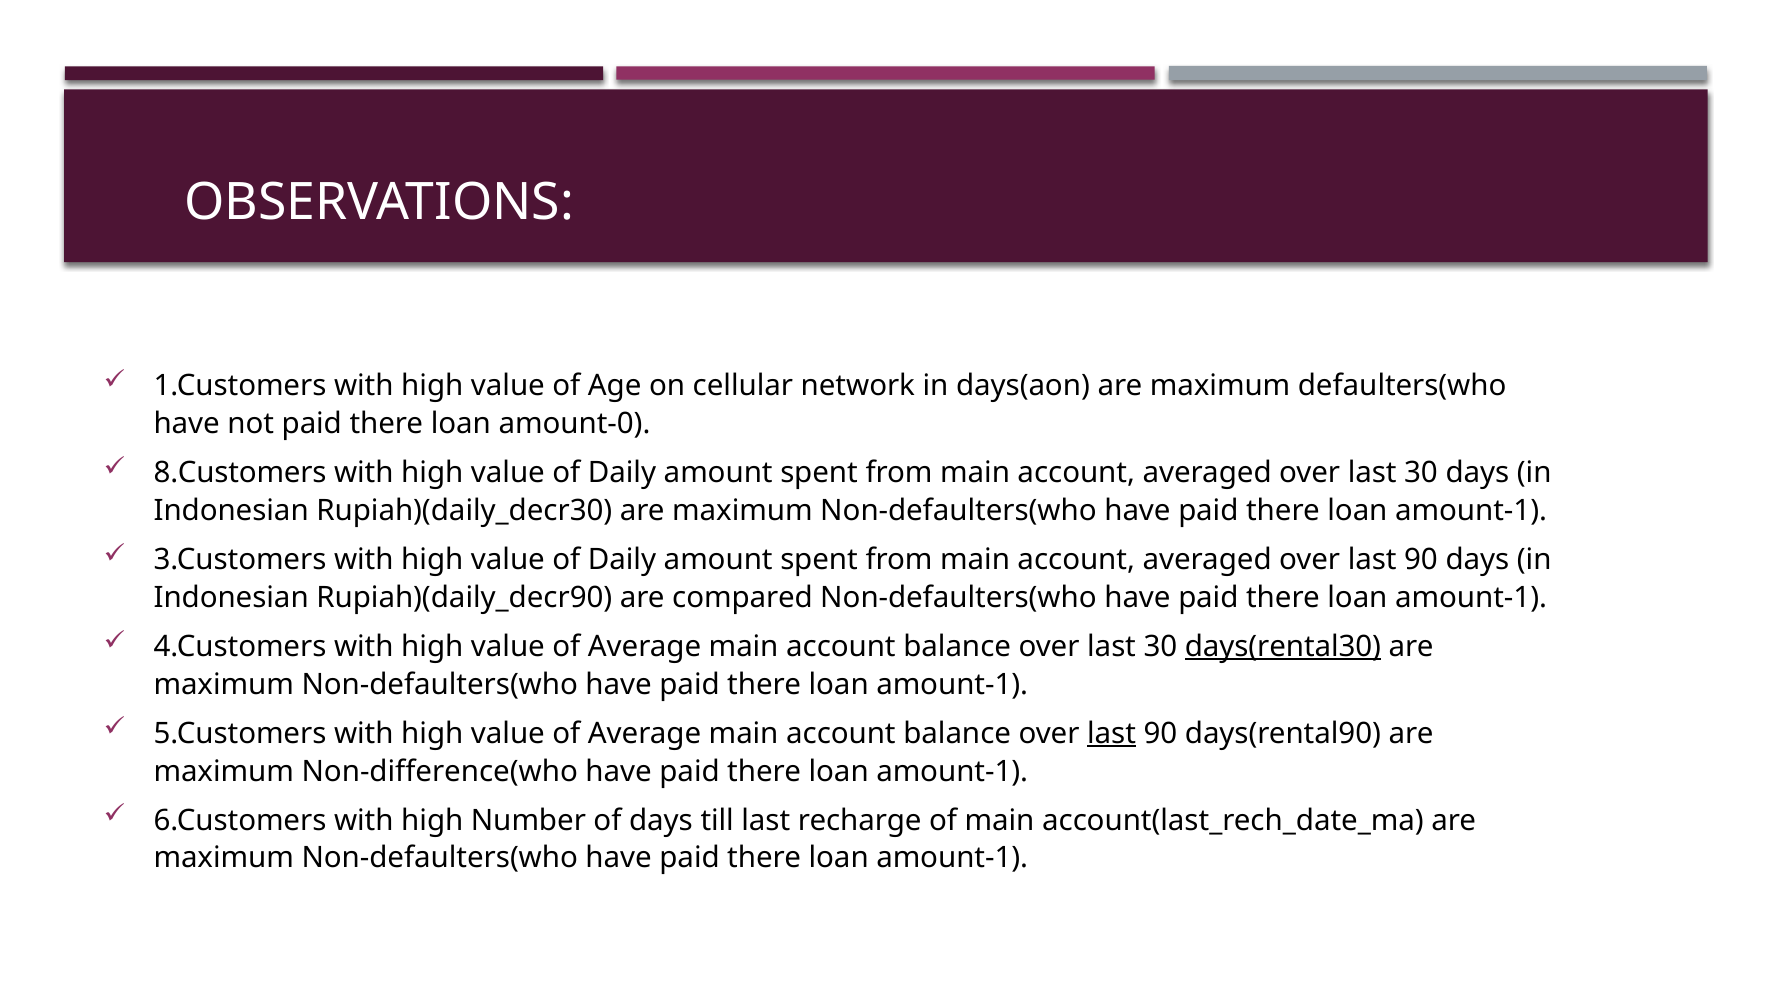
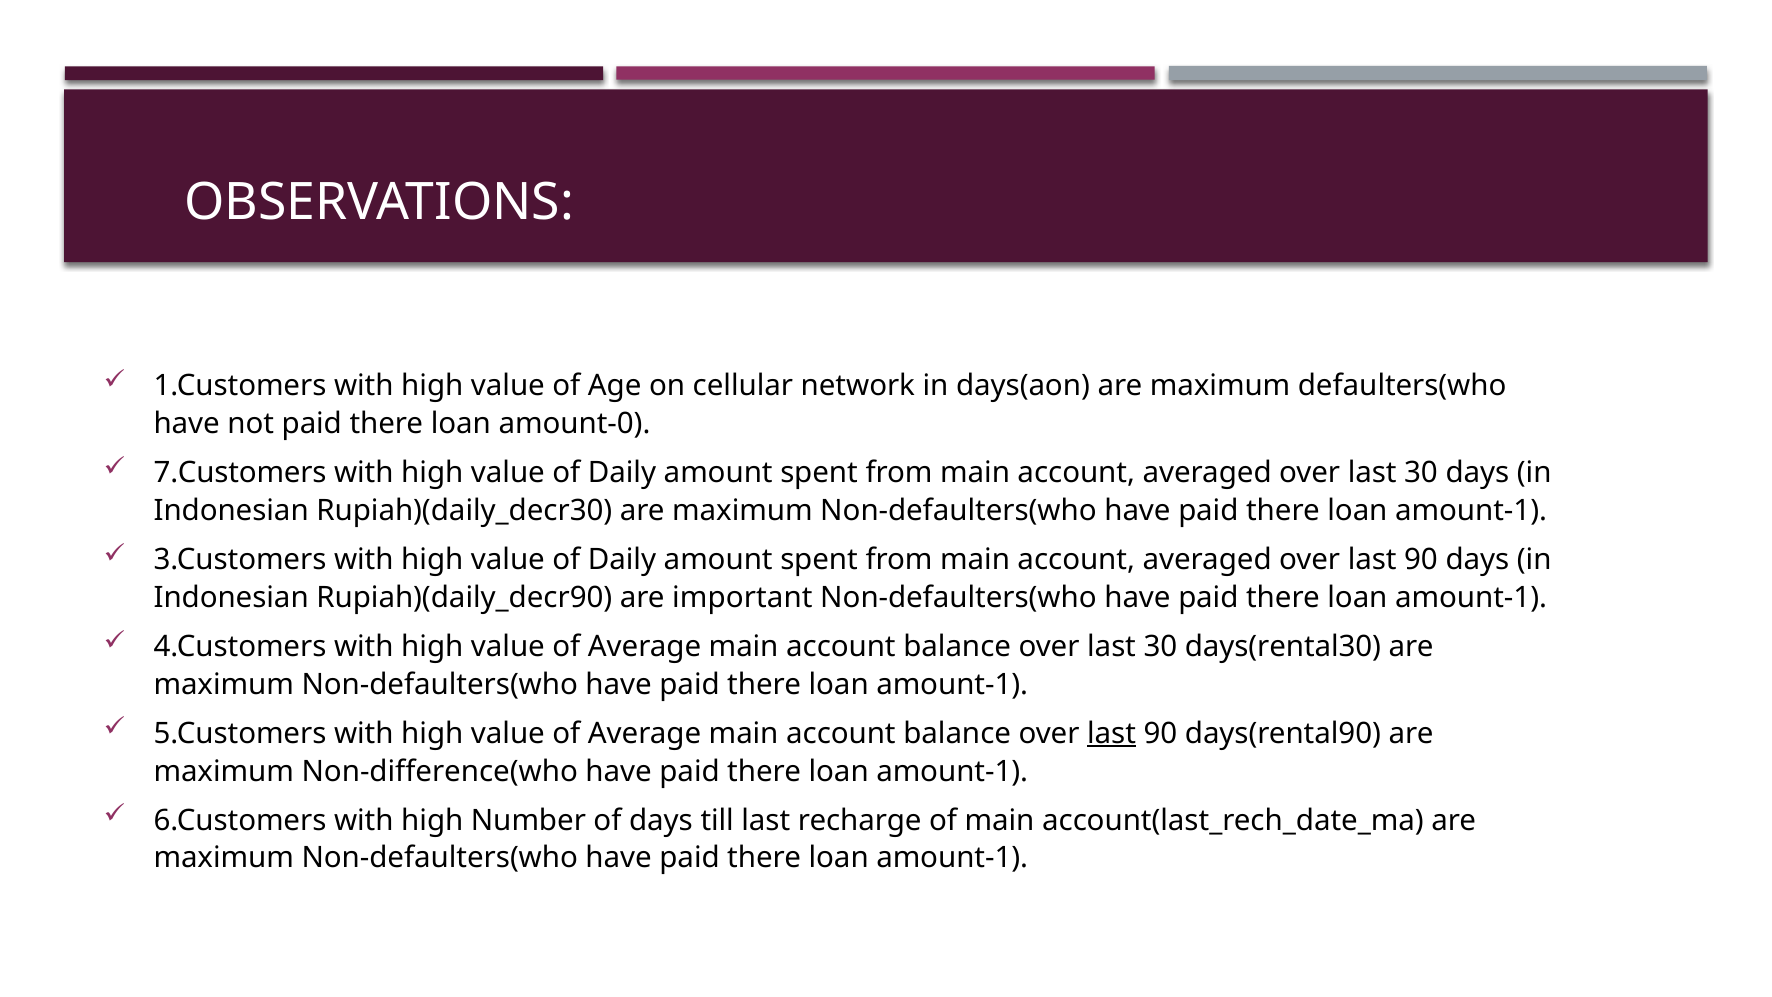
8.Customers: 8.Customers -> 7.Customers
compared: compared -> important
days(rental30 underline: present -> none
